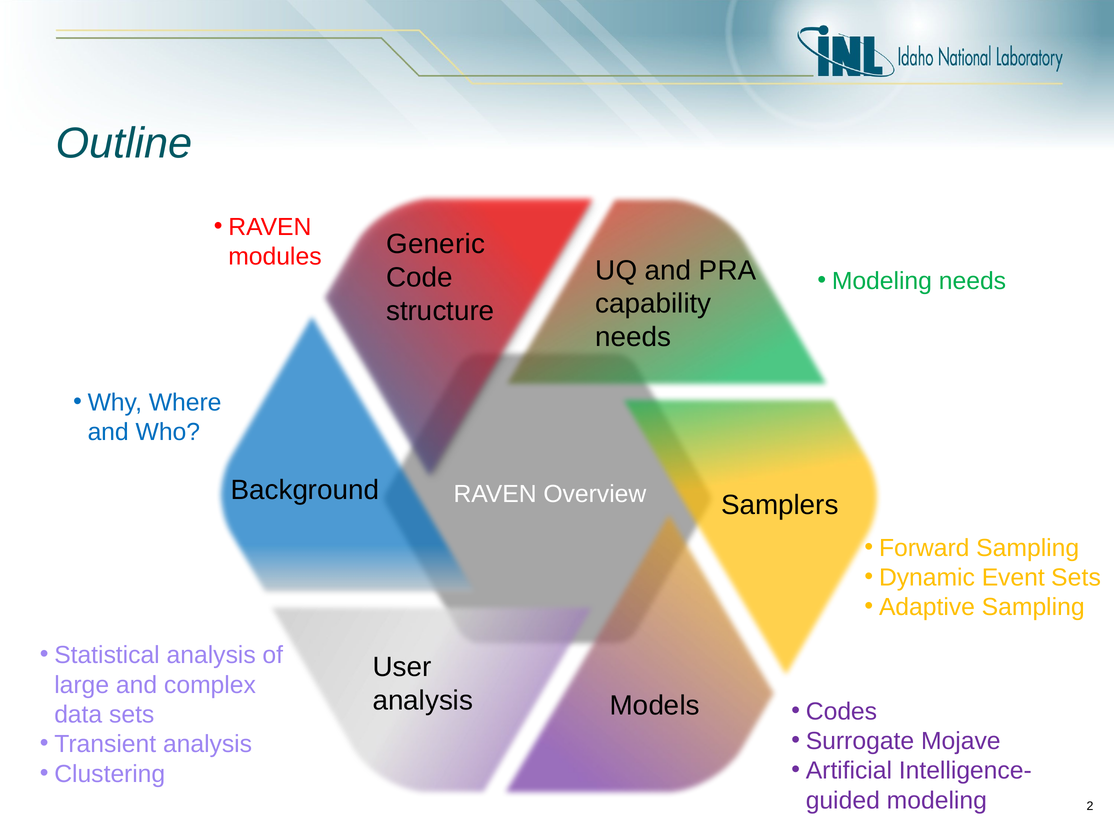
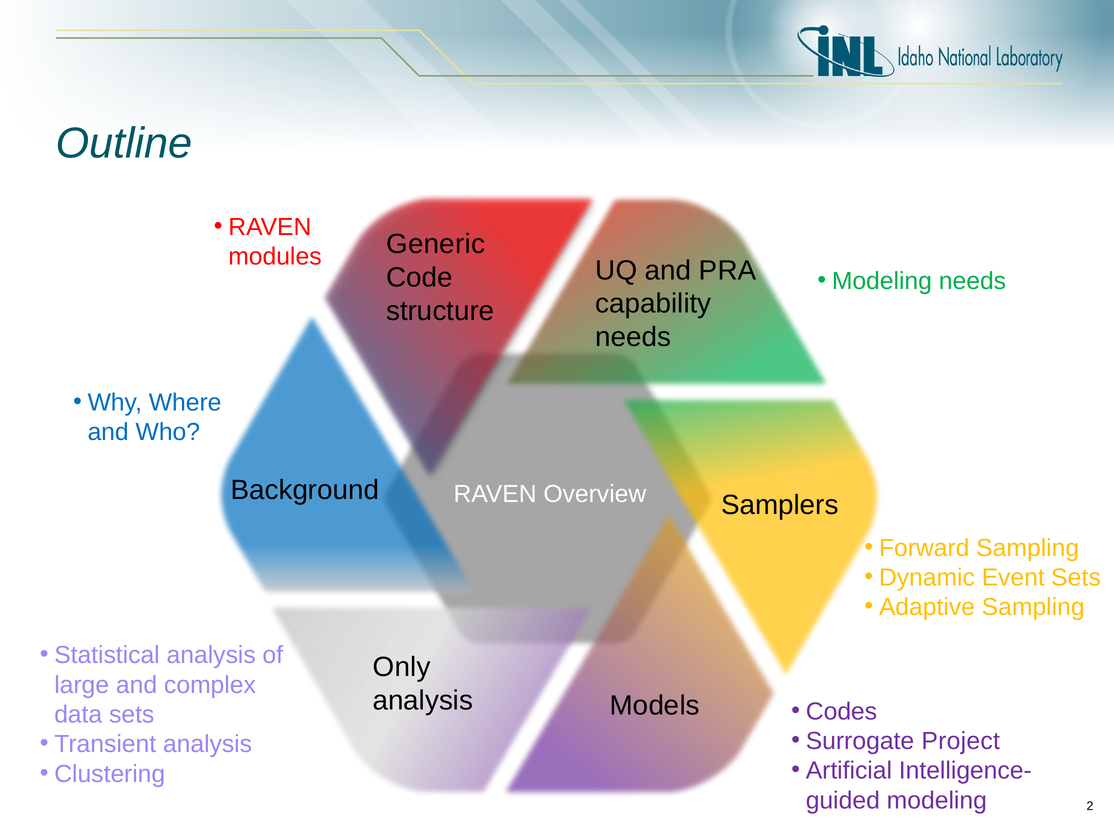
User: User -> Only
Mojave: Mojave -> Project
